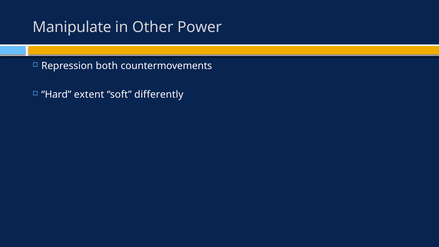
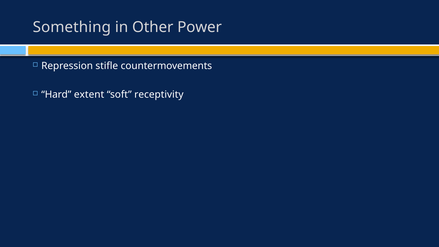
Manipulate: Manipulate -> Something
both: both -> stifle
differently: differently -> receptivity
